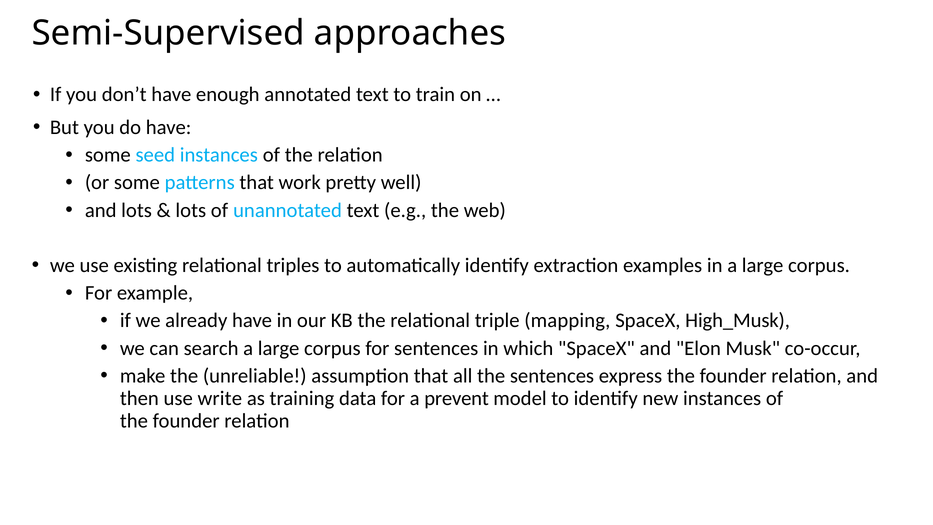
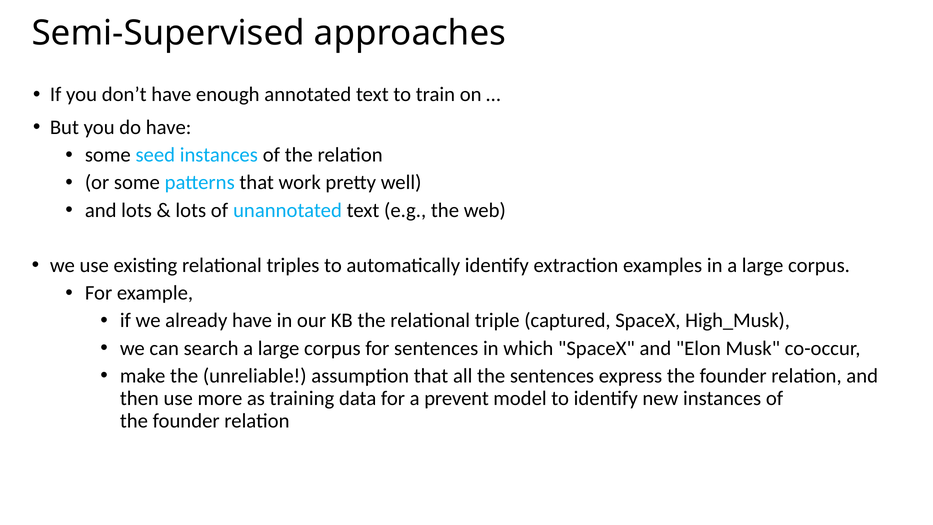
mapping: mapping -> captured
write: write -> more
